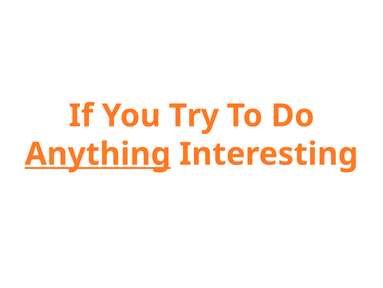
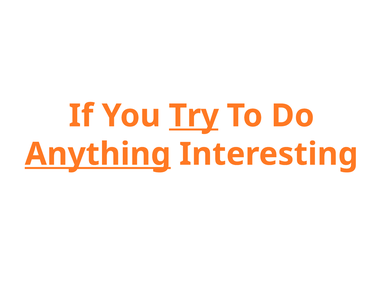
Try underline: none -> present
